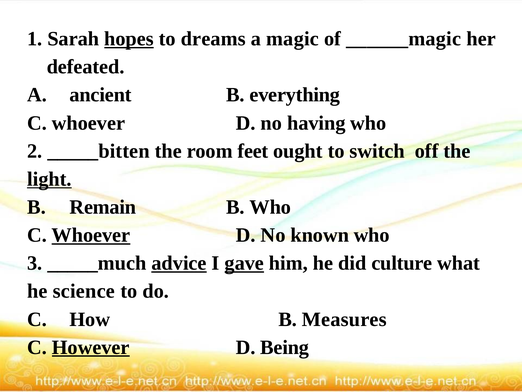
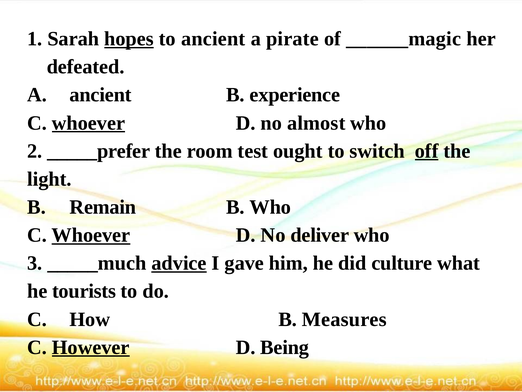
to dreams: dreams -> ancient
magic: magic -> pirate
everything: everything -> experience
whoever at (88, 123) underline: none -> present
having: having -> almost
_____bitten: _____bitten -> _____prefer
feet: feet -> test
off underline: none -> present
light underline: present -> none
known: known -> deliver
gave underline: present -> none
science: science -> tourists
